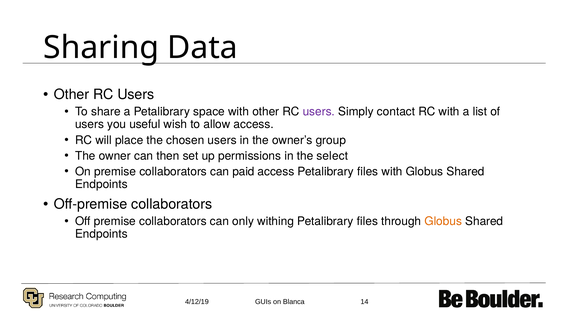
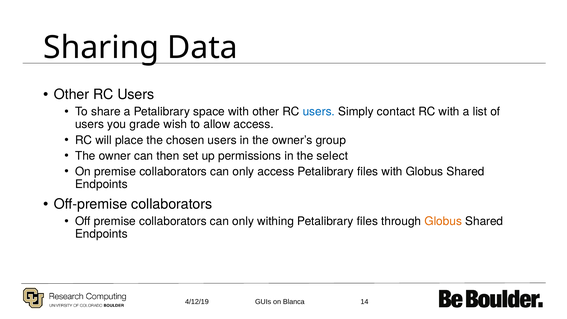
users at (319, 112) colour: purple -> blue
useful: useful -> grade
paid at (243, 172): paid -> only
